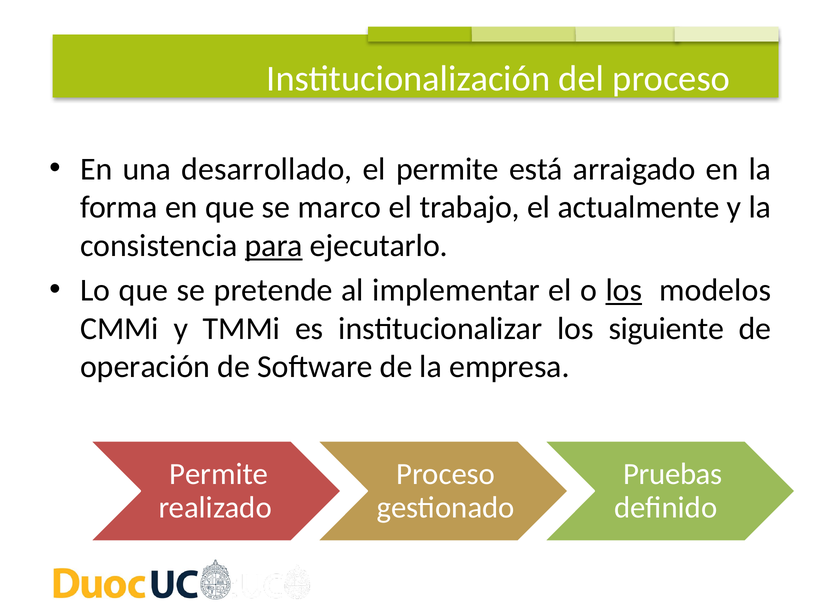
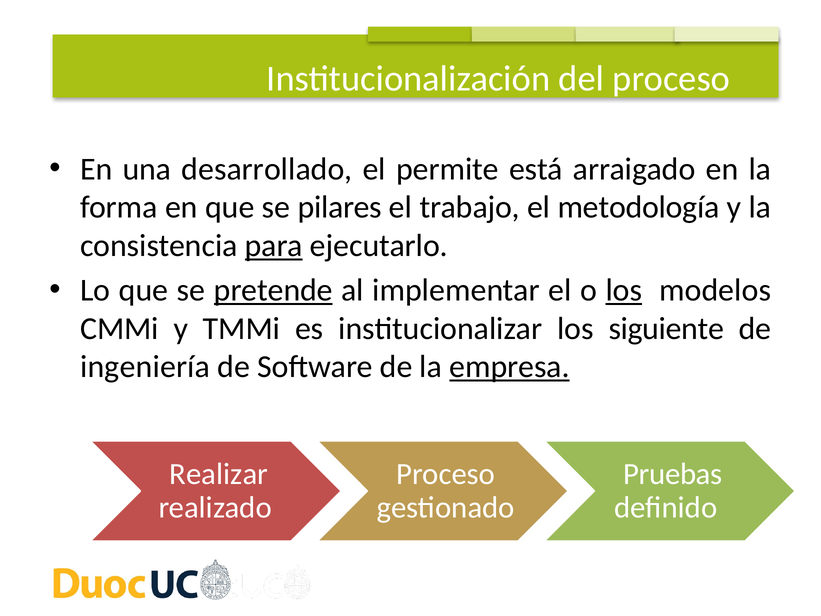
marco: marco -> pilares
actualmente: actualmente -> metodología
pretende underline: none -> present
operación: operación -> ingeniería
empresa underline: none -> present
Permite at (219, 474): Permite -> Realizar
